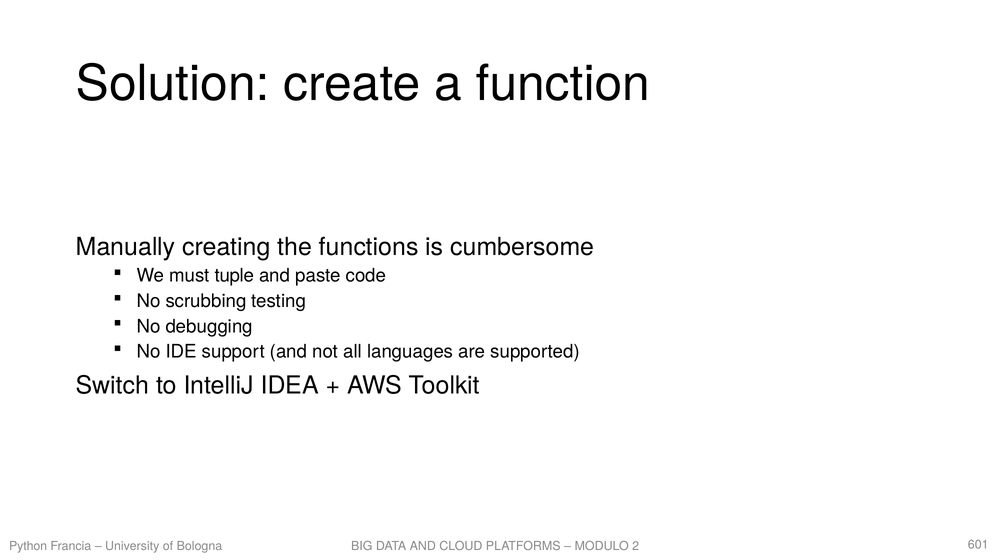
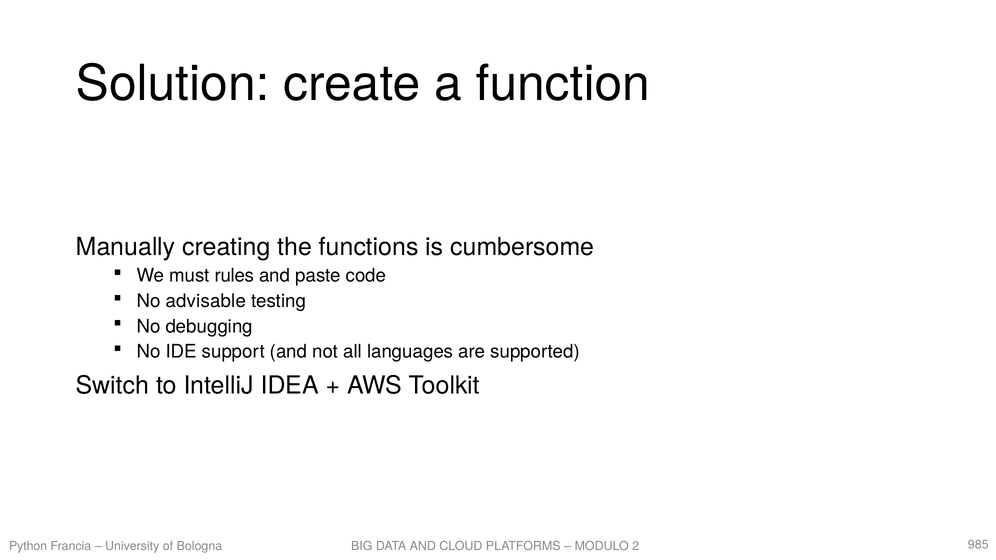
tuple: tuple -> rules
scrubbing: scrubbing -> advisable
601: 601 -> 985
